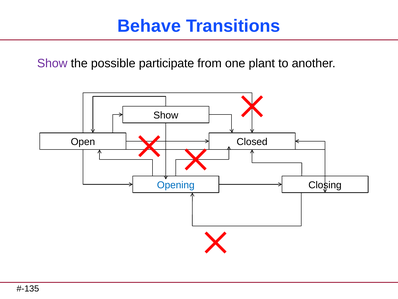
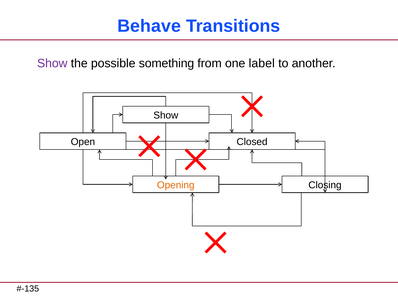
participate: participate -> something
plant: plant -> label
Opening colour: blue -> orange
